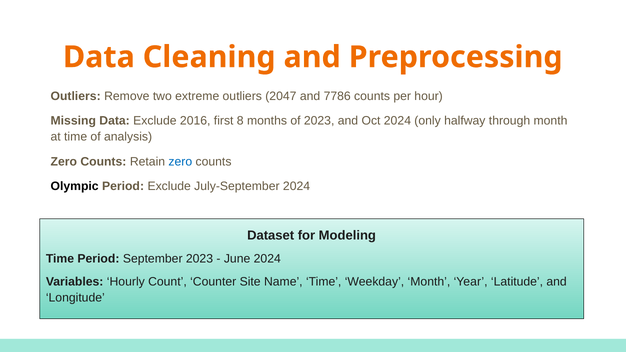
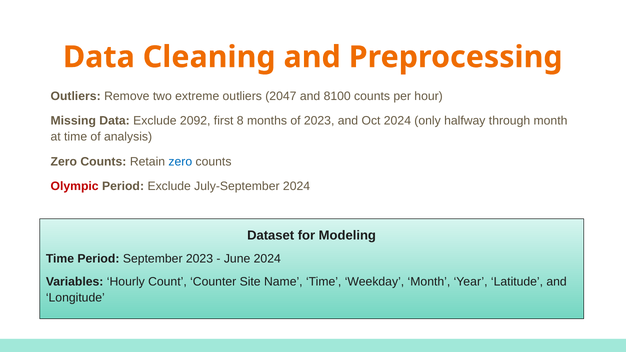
7786: 7786 -> 8100
2016: 2016 -> 2092
Olympic colour: black -> red
